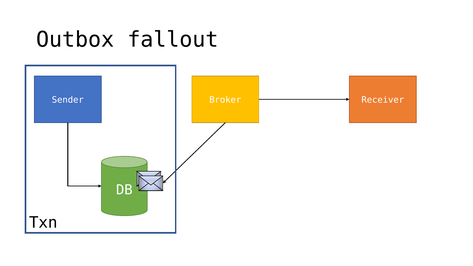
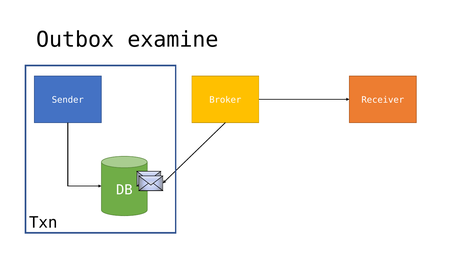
fallout: fallout -> examine
